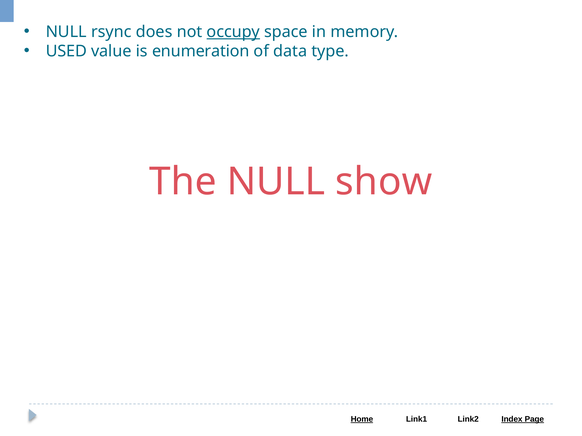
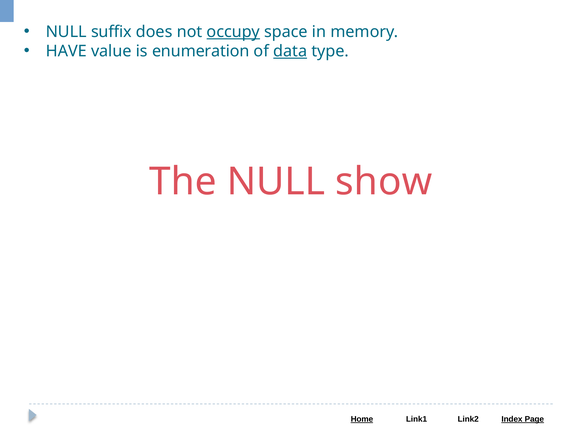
rsync: rsync -> suffix
USED: USED -> HAVE
data underline: none -> present
